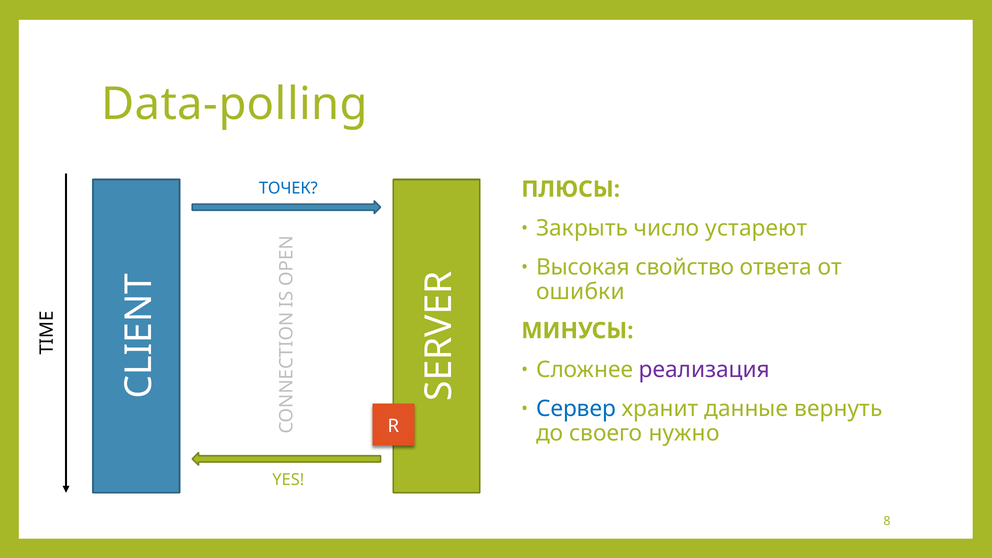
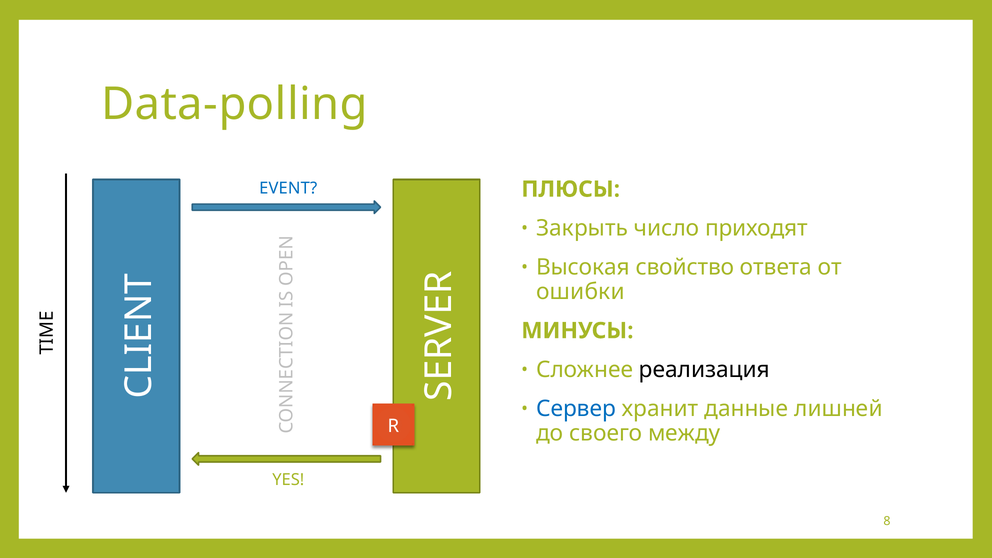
ТОЧЕК: ТОЧЕК -> EVENT
устареют: устареют -> приходят
реализация colour: purple -> black
вернуть: вернуть -> лишней
нужно: нужно -> между
